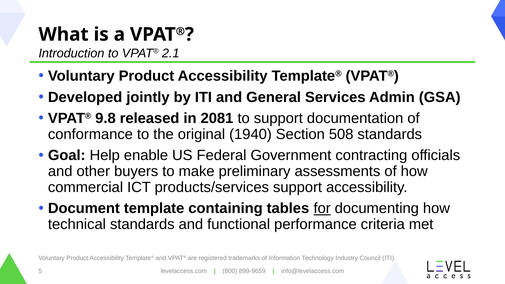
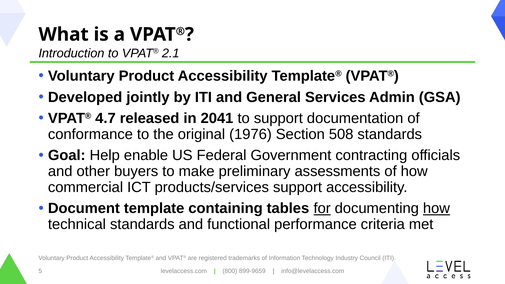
9.8: 9.8 -> 4.7
2081: 2081 -> 2041
1940: 1940 -> 1976
how at (436, 208) underline: none -> present
